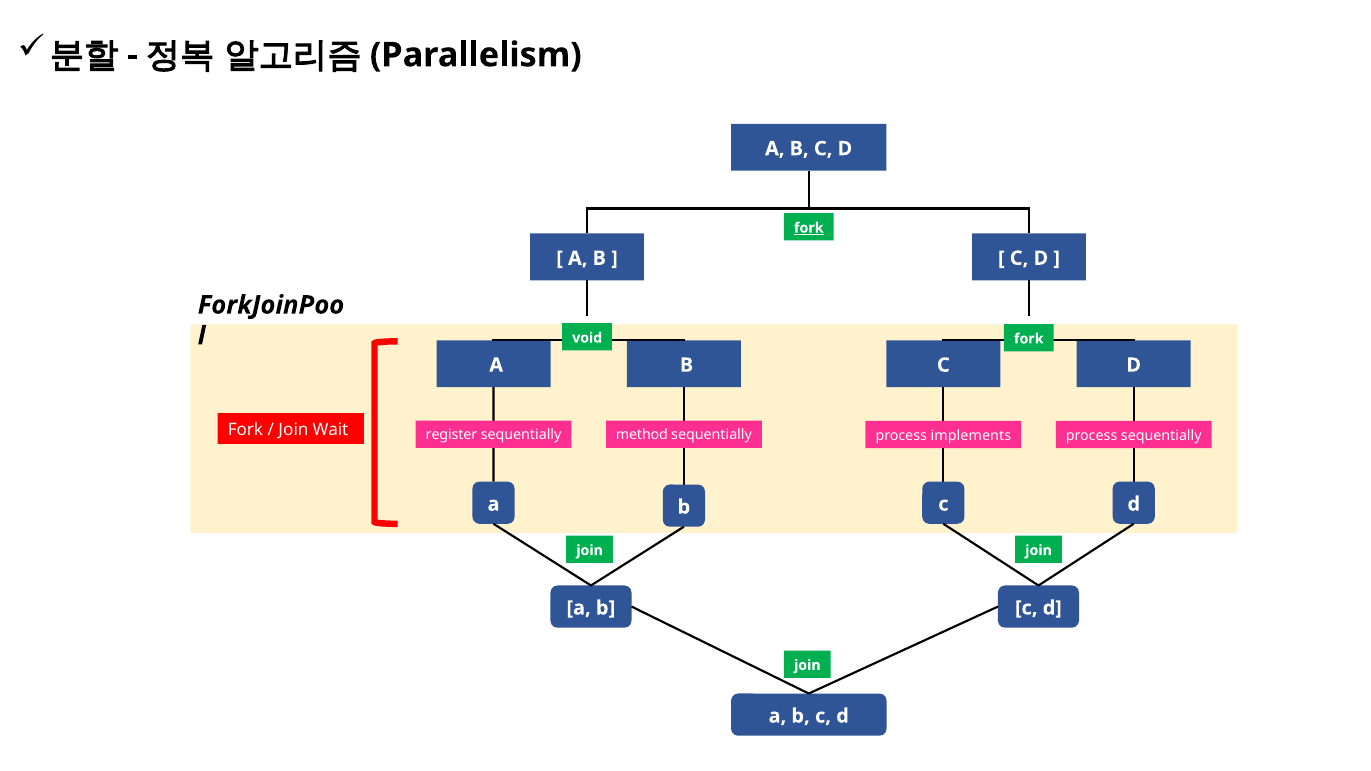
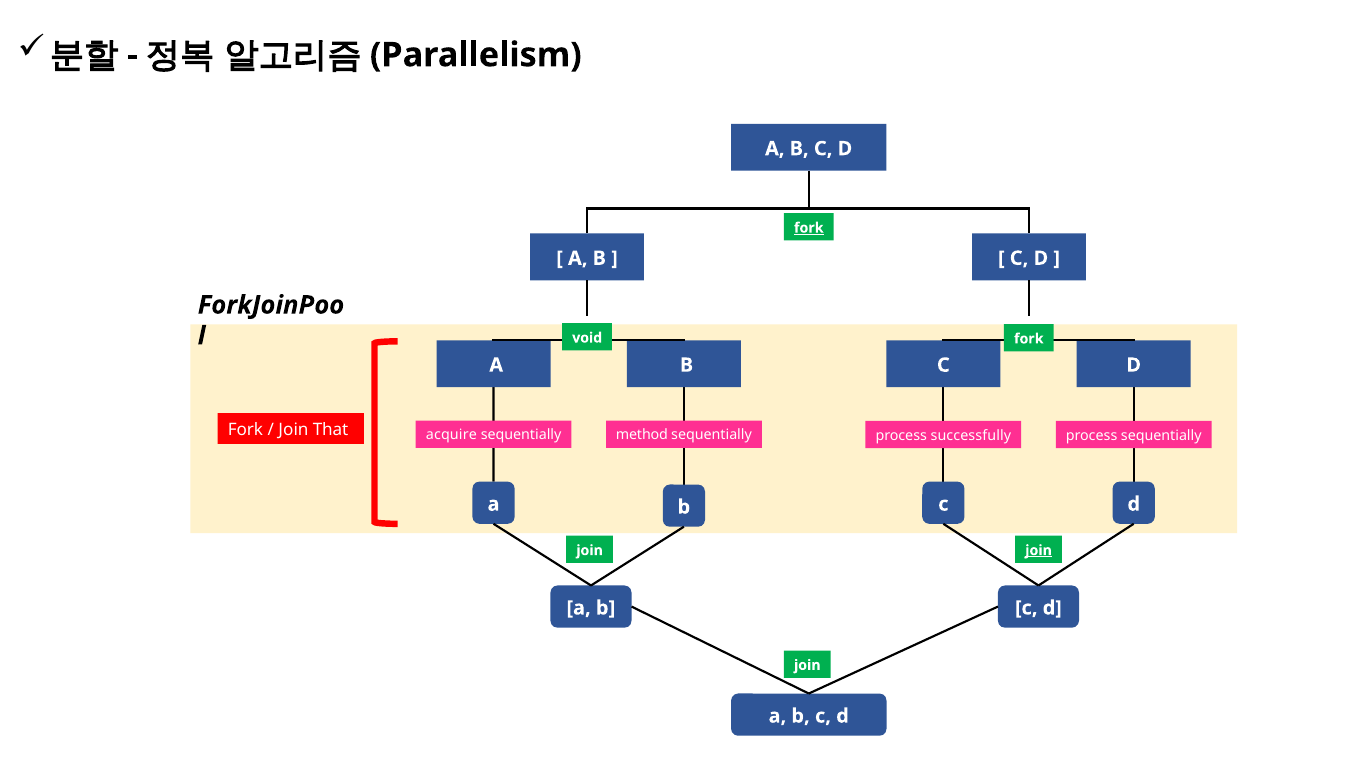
Wait: Wait -> That
register: register -> acquire
implements: implements -> successfully
join at (1039, 550) underline: none -> present
